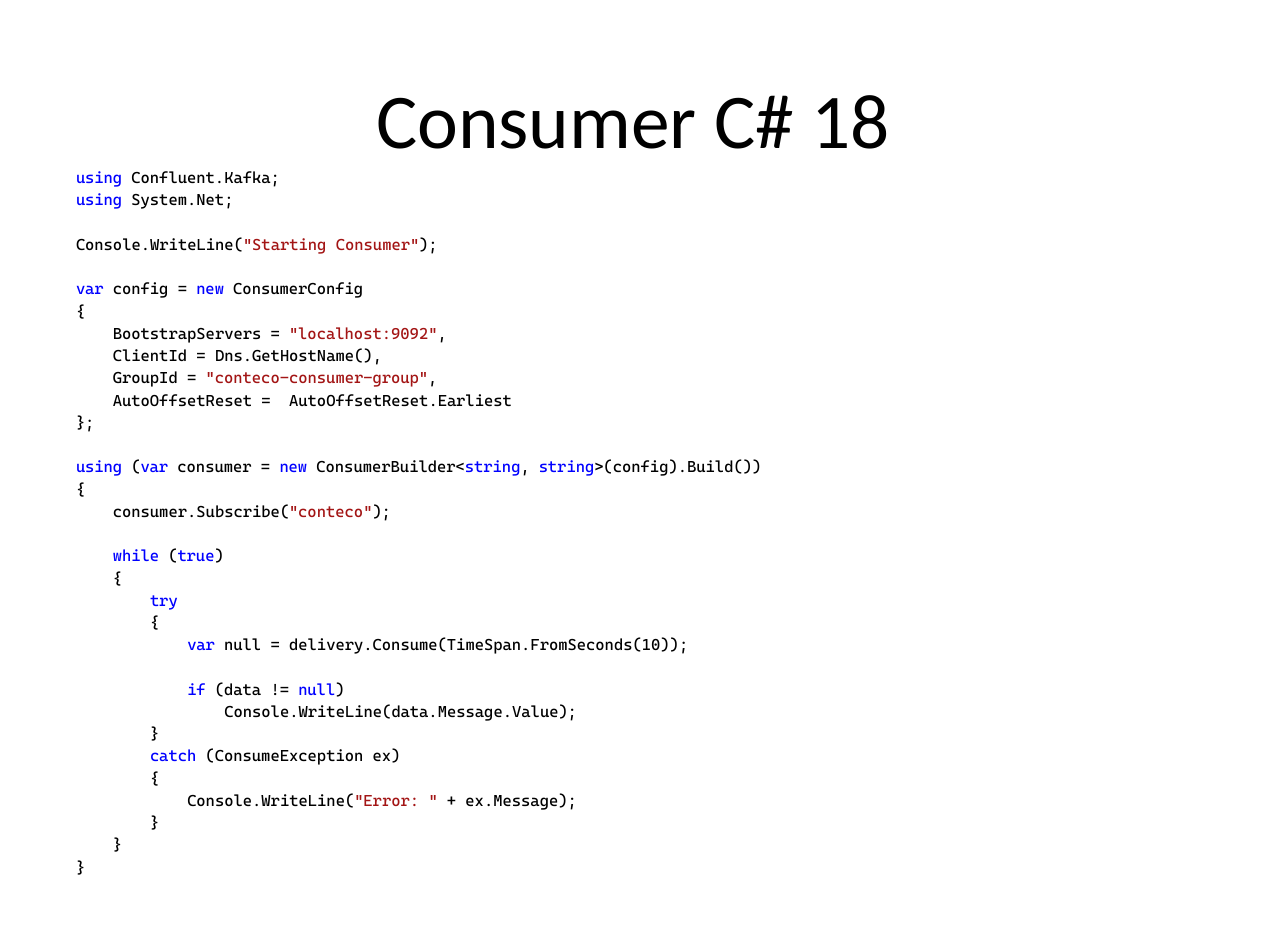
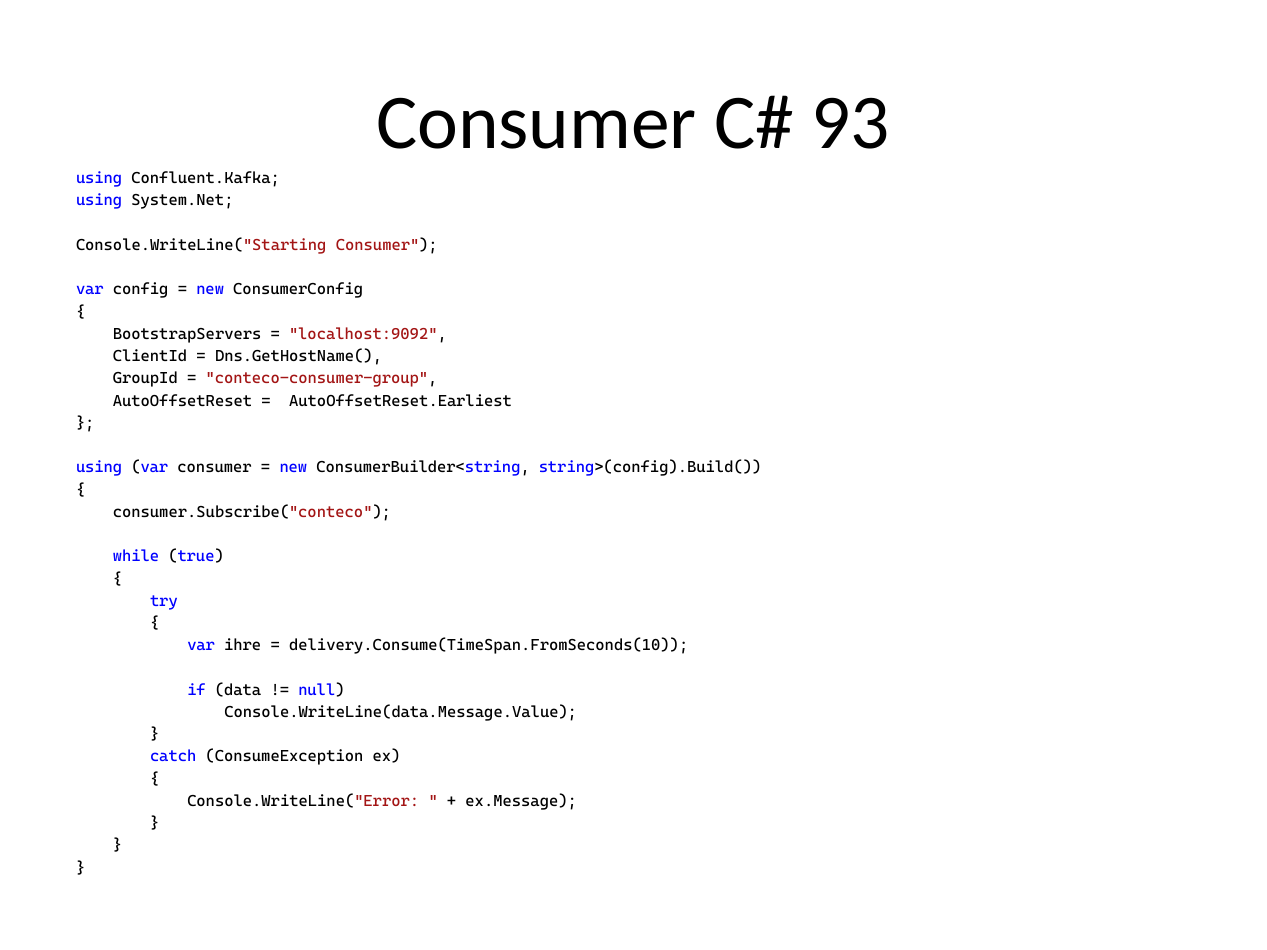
18: 18 -> 93
var null: null -> ihre
